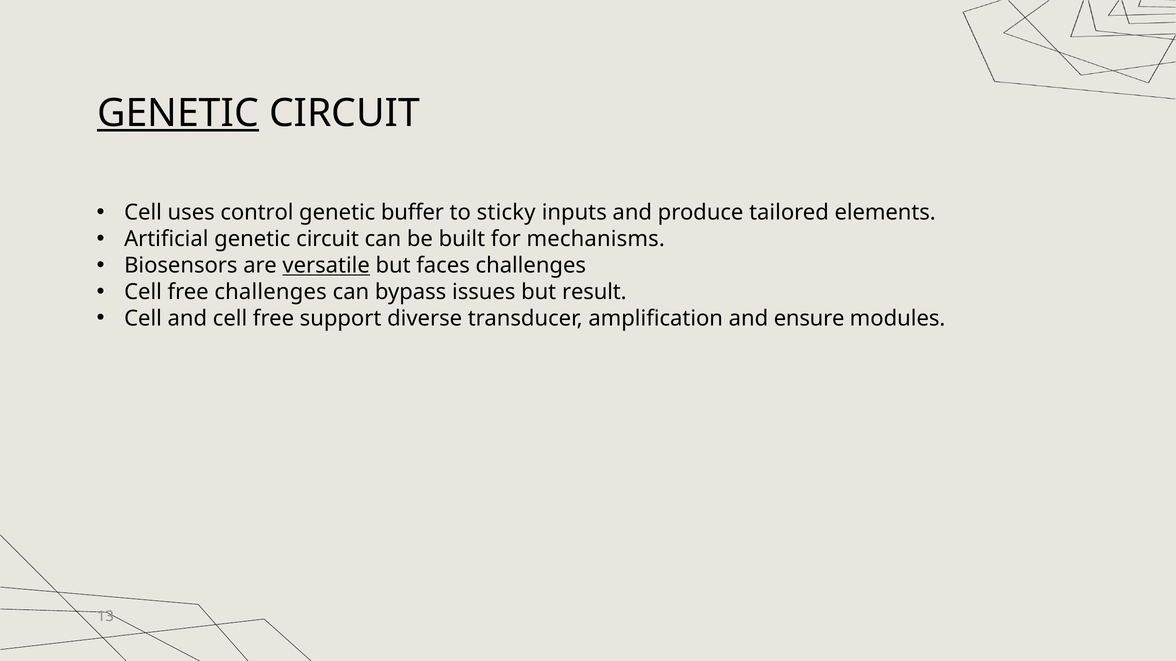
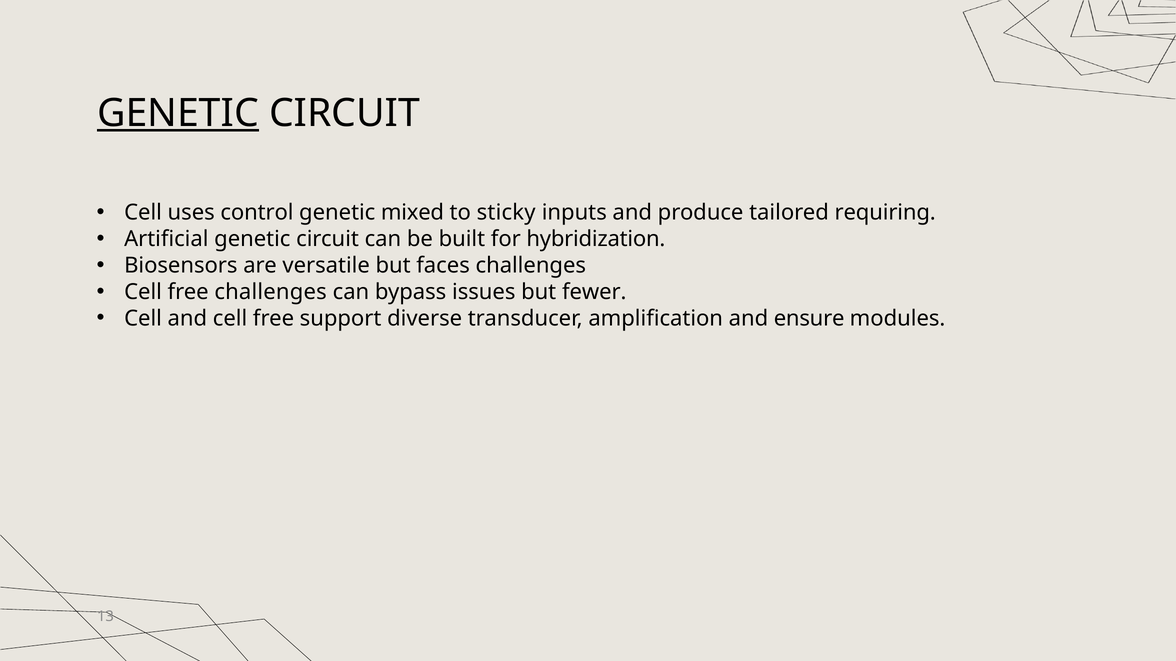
buffer: buffer -> mixed
elements: elements -> requiring
mechanisms: mechanisms -> hybridization
versatile underline: present -> none
result: result -> fewer
